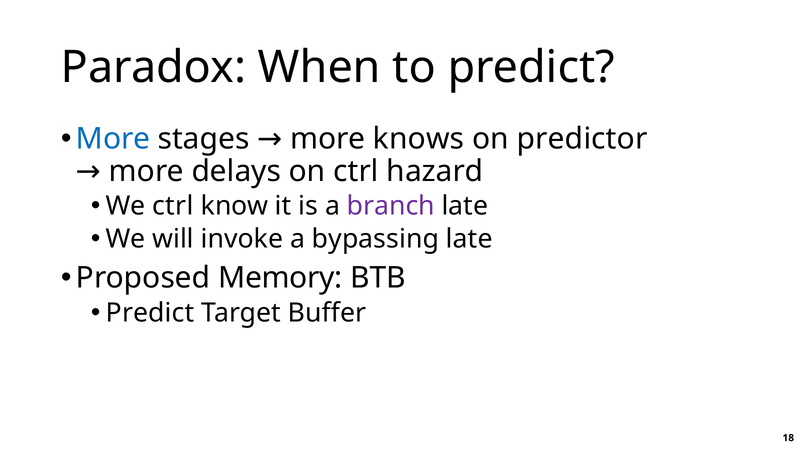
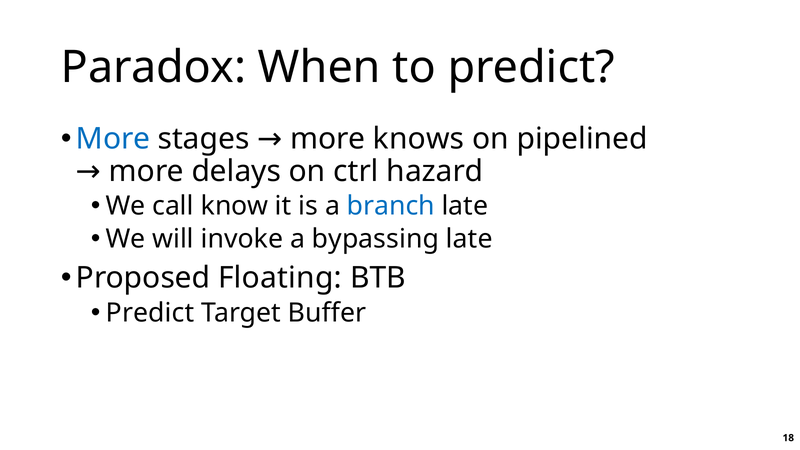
predictor: predictor -> pipelined
We ctrl: ctrl -> call
branch colour: purple -> blue
Memory: Memory -> Floating
